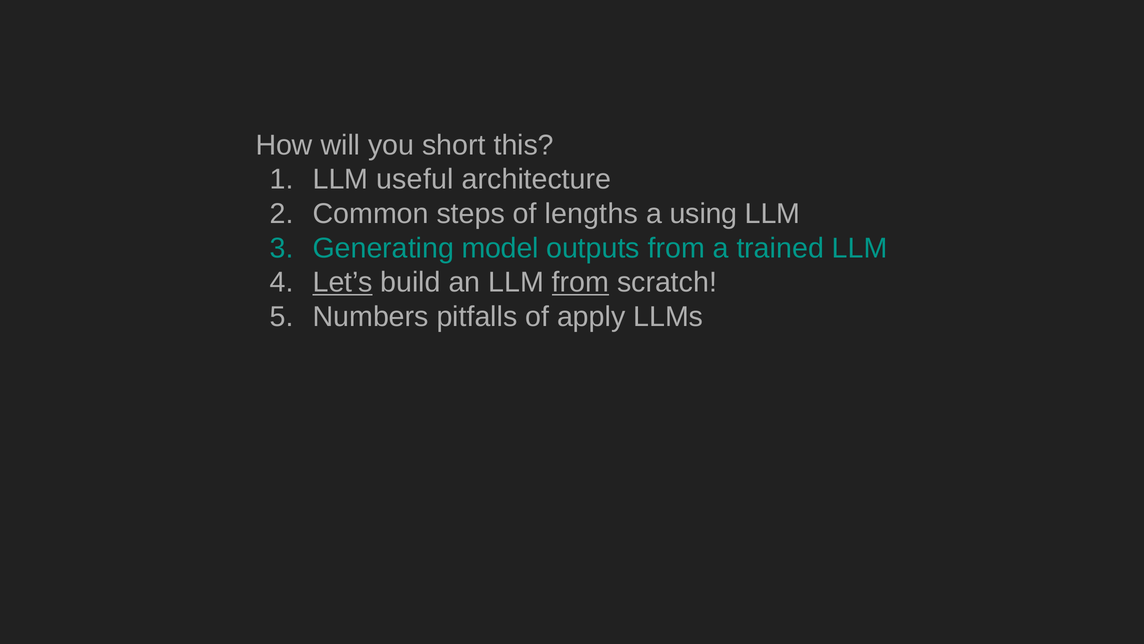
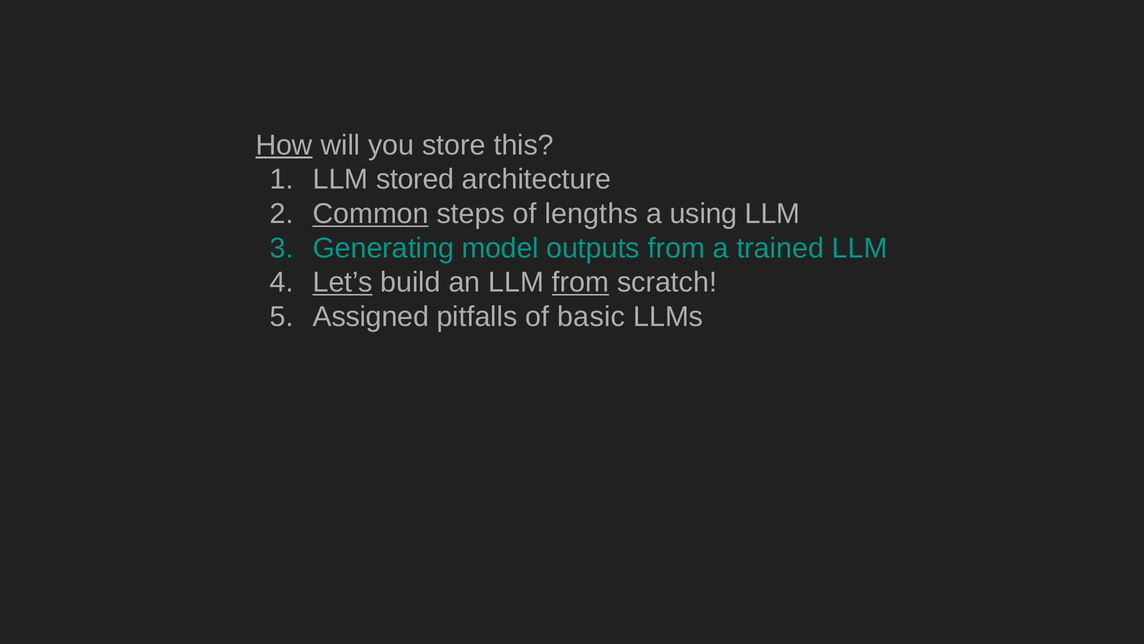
How underline: none -> present
short: short -> store
useful: useful -> stored
Common underline: none -> present
Numbers: Numbers -> Assigned
apply: apply -> basic
